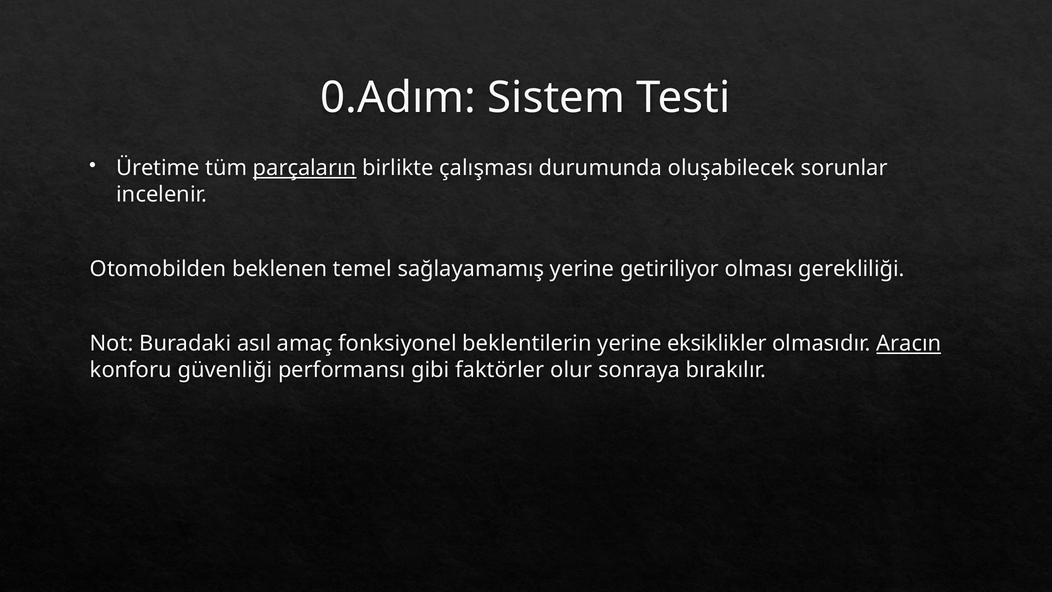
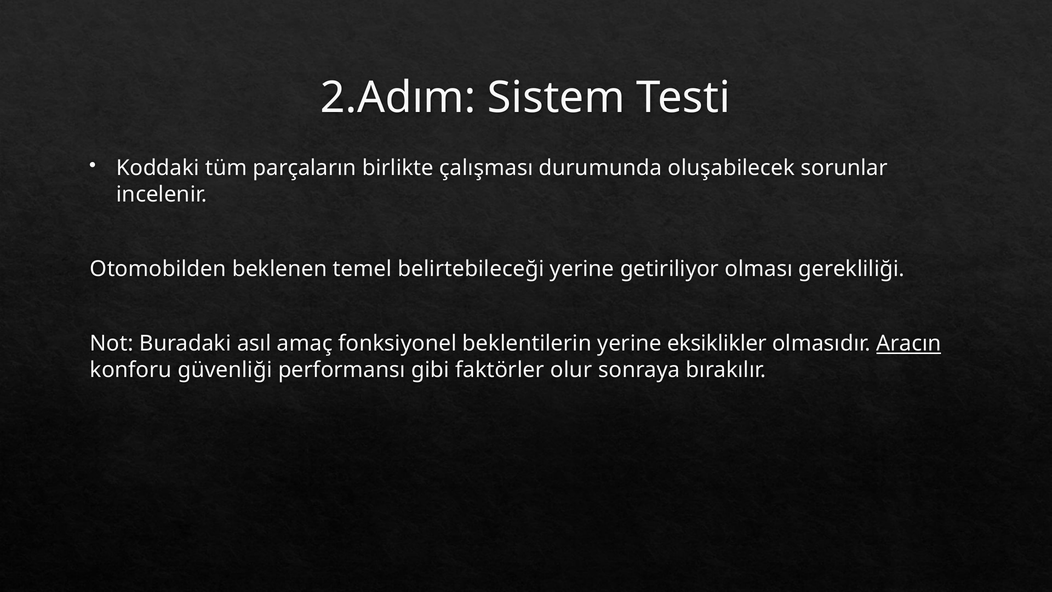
0.Adım: 0.Adım -> 2.Adım
Üretime: Üretime -> Koddaki
parçaların underline: present -> none
sağlayamamış: sağlayamamış -> belirtebileceği
